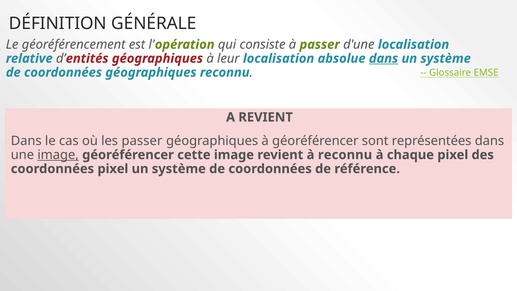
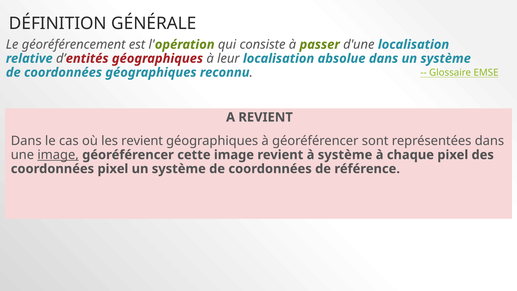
dans at (384, 58) underline: present -> none
les passer: passer -> revient
à reconnu: reconnu -> système
